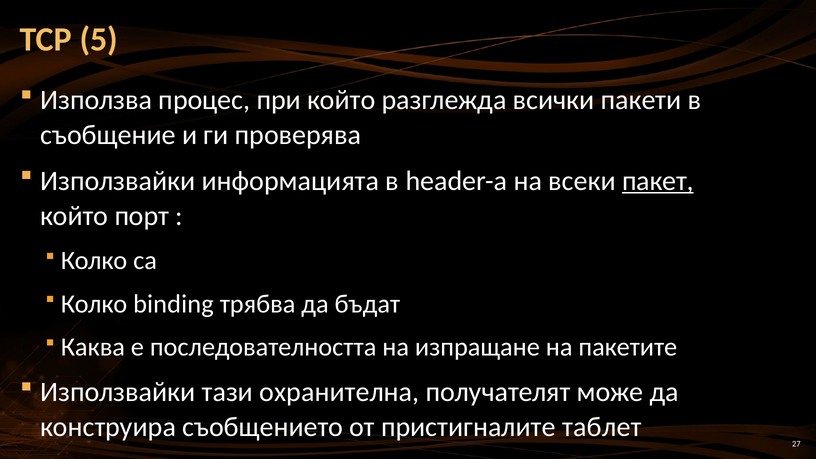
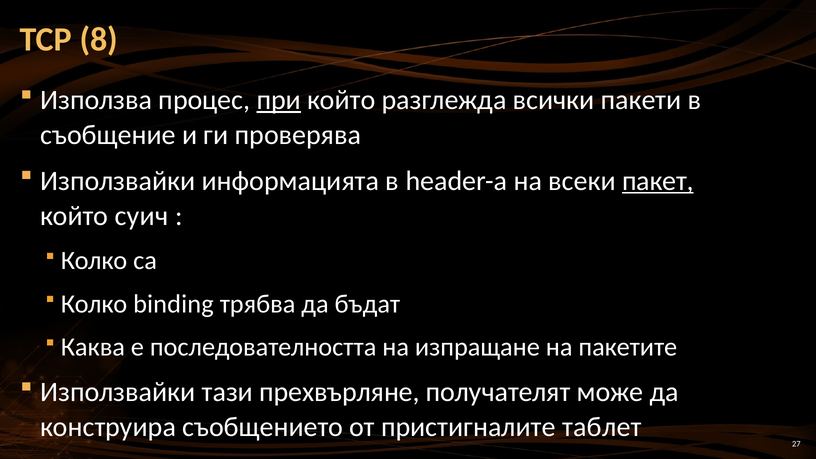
5: 5 -> 8
при underline: none -> present
порт: порт -> суич
охранителна: охранителна -> прехвърляне
